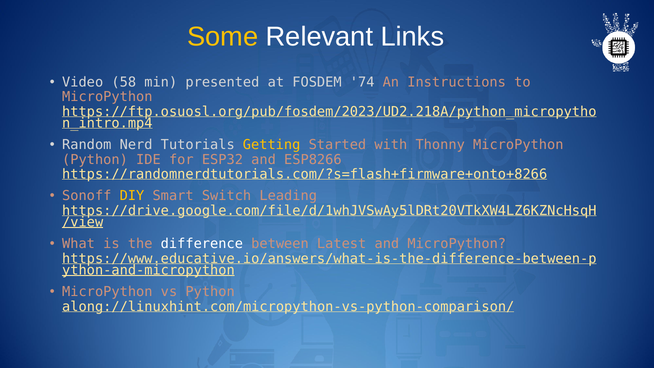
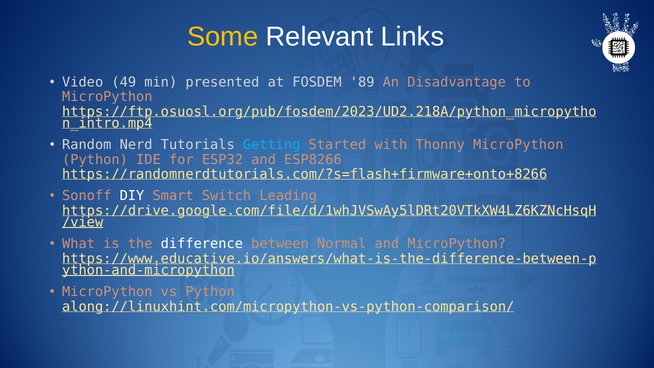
58: 58 -> 49
74: 74 -> 89
Instructions: Instructions -> Disadvantage
Getting colour: yellow -> light blue
DIY colour: yellow -> white
Latest: Latest -> Normal
